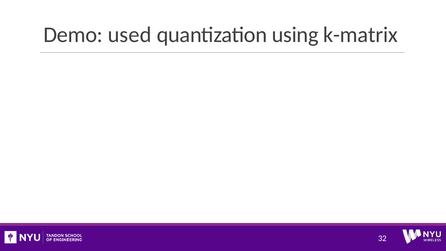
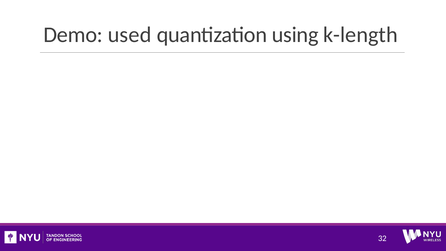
k-matrix: k-matrix -> k-length
